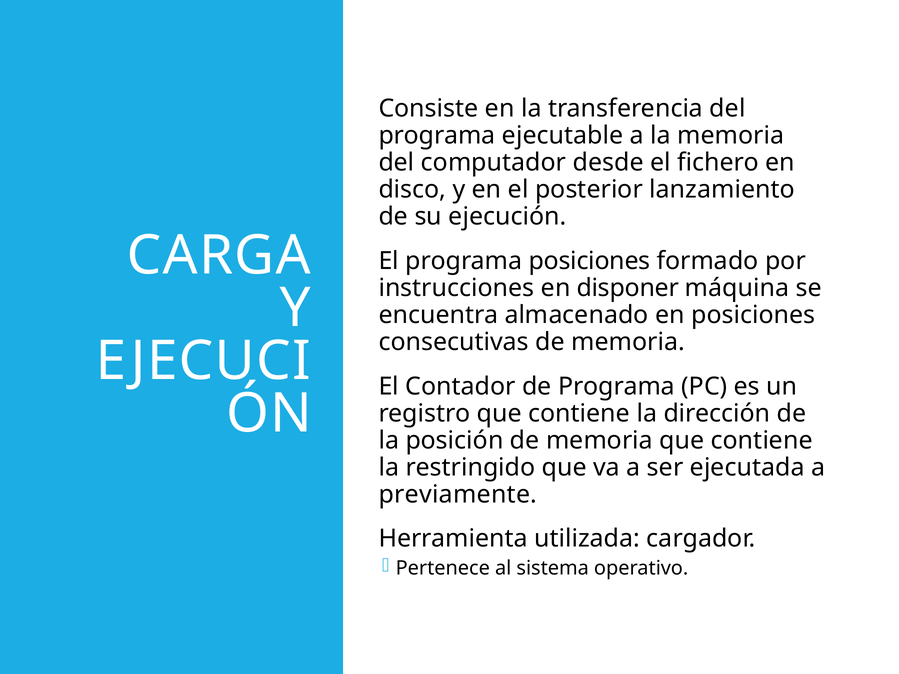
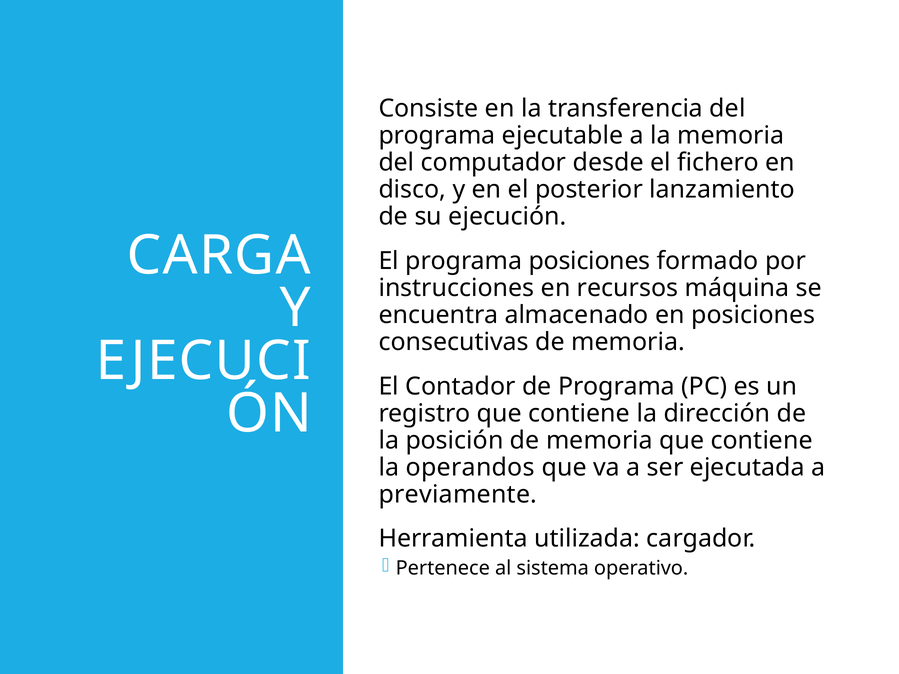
disponer: disponer -> recursos
restringido: restringido -> operandos
